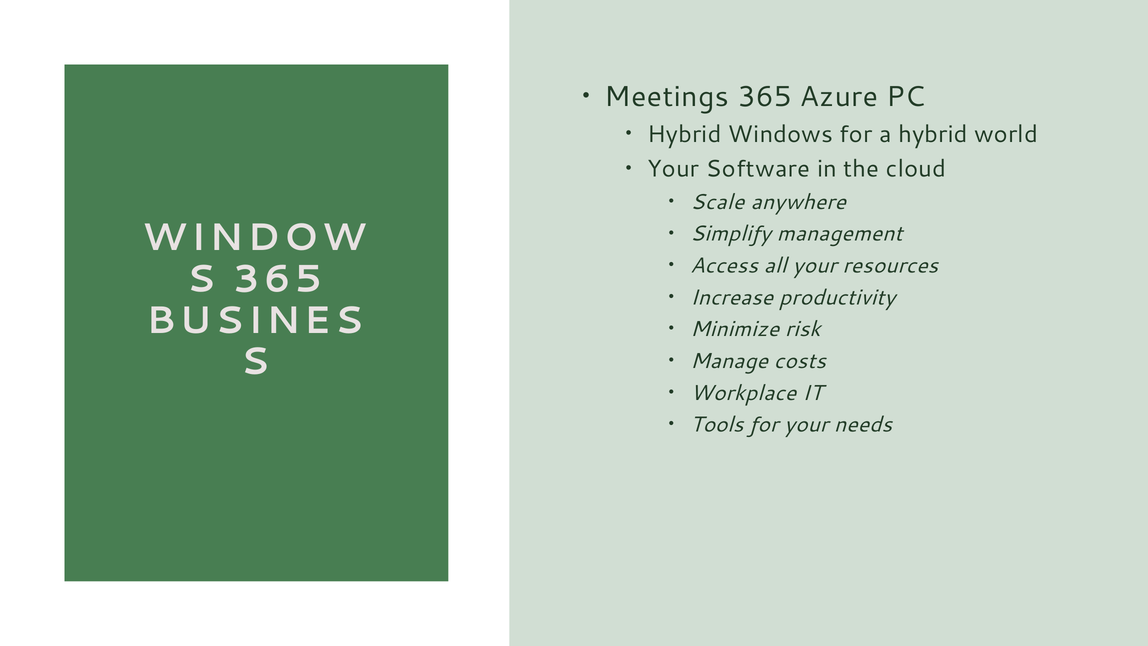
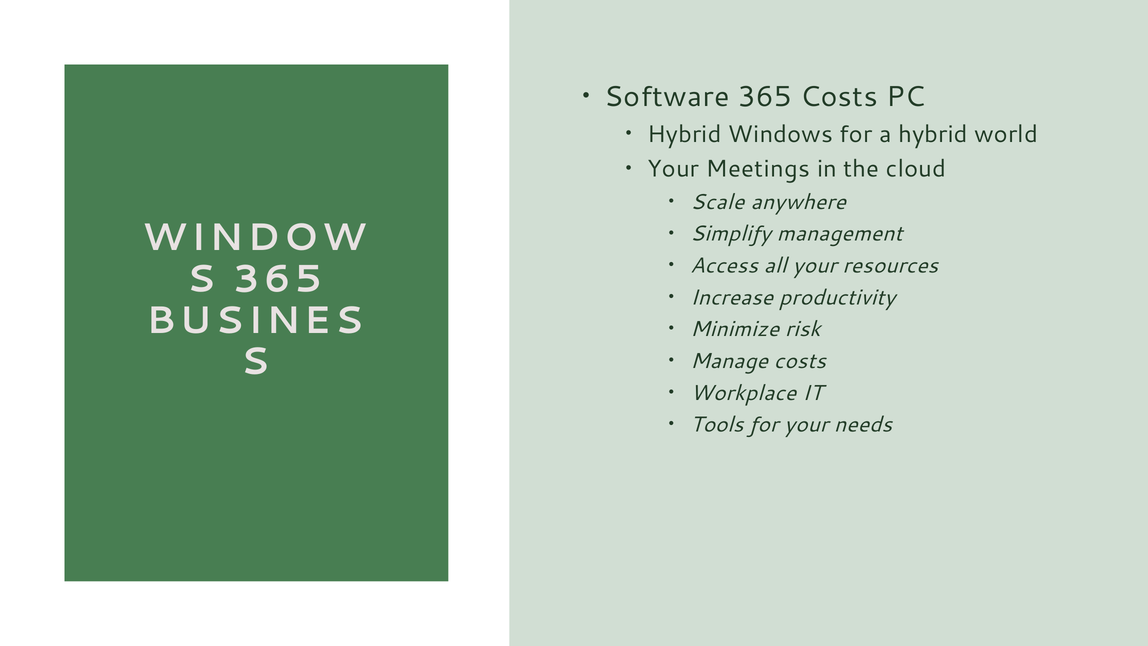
Meetings: Meetings -> Software
365 Azure: Azure -> Costs
Software: Software -> Meetings
